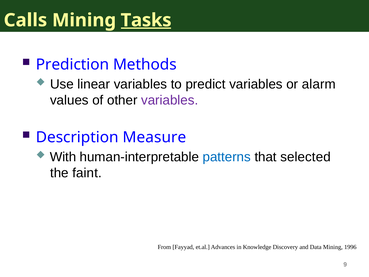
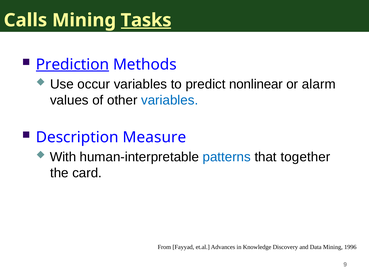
Prediction underline: none -> present
linear: linear -> occur
predict variables: variables -> nonlinear
variables at (170, 100) colour: purple -> blue
selected: selected -> together
faint: faint -> card
